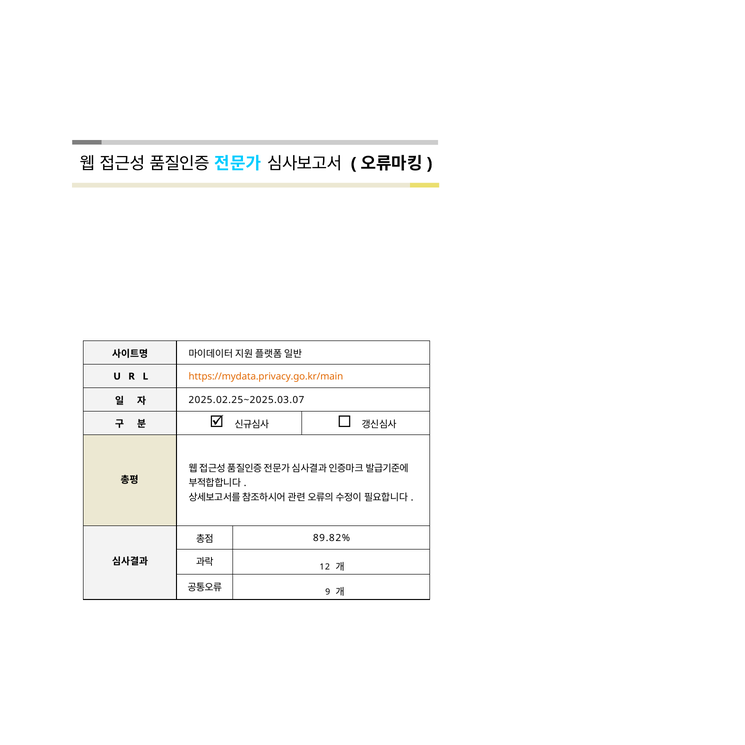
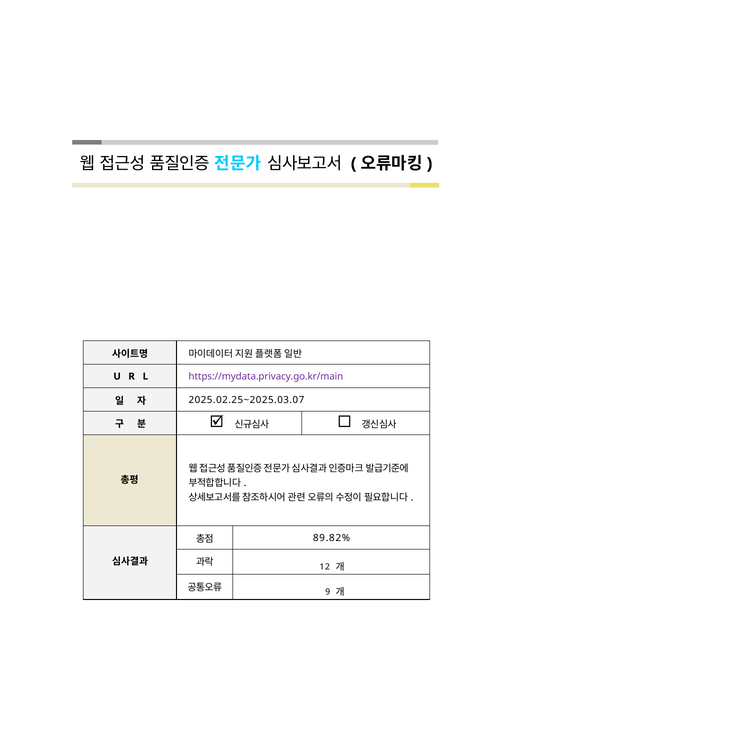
https://mydata.privacy.go.kr/main colour: orange -> purple
